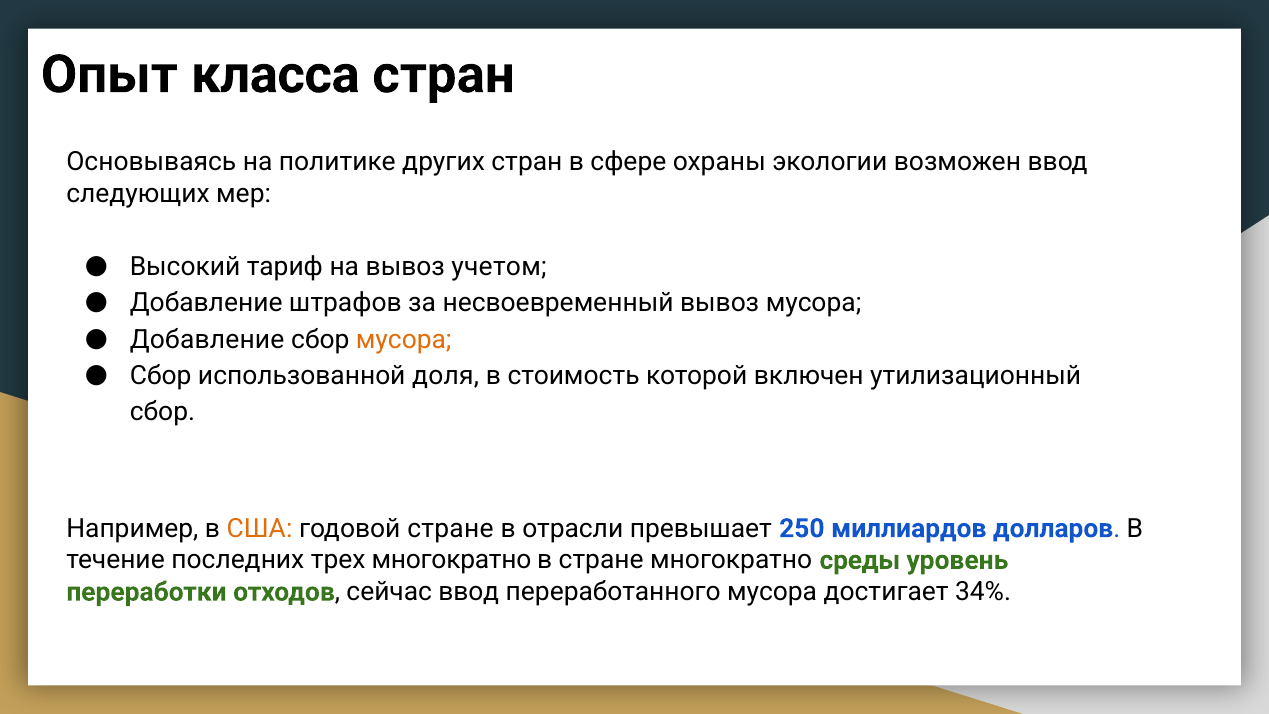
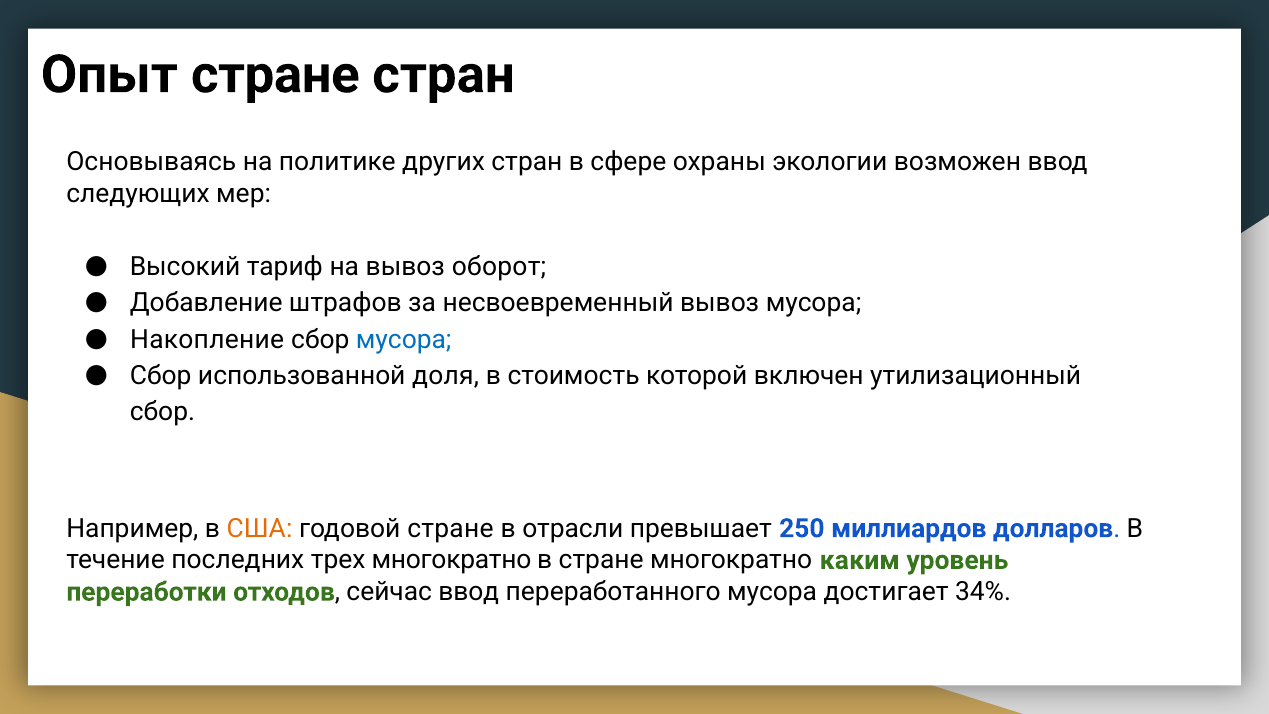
Опыт класса: класса -> стране
учетом: учетом -> оборот
Добавление at (207, 339): Добавление -> Накопление
мусора at (404, 339) colour: orange -> blue
среды: среды -> каким
